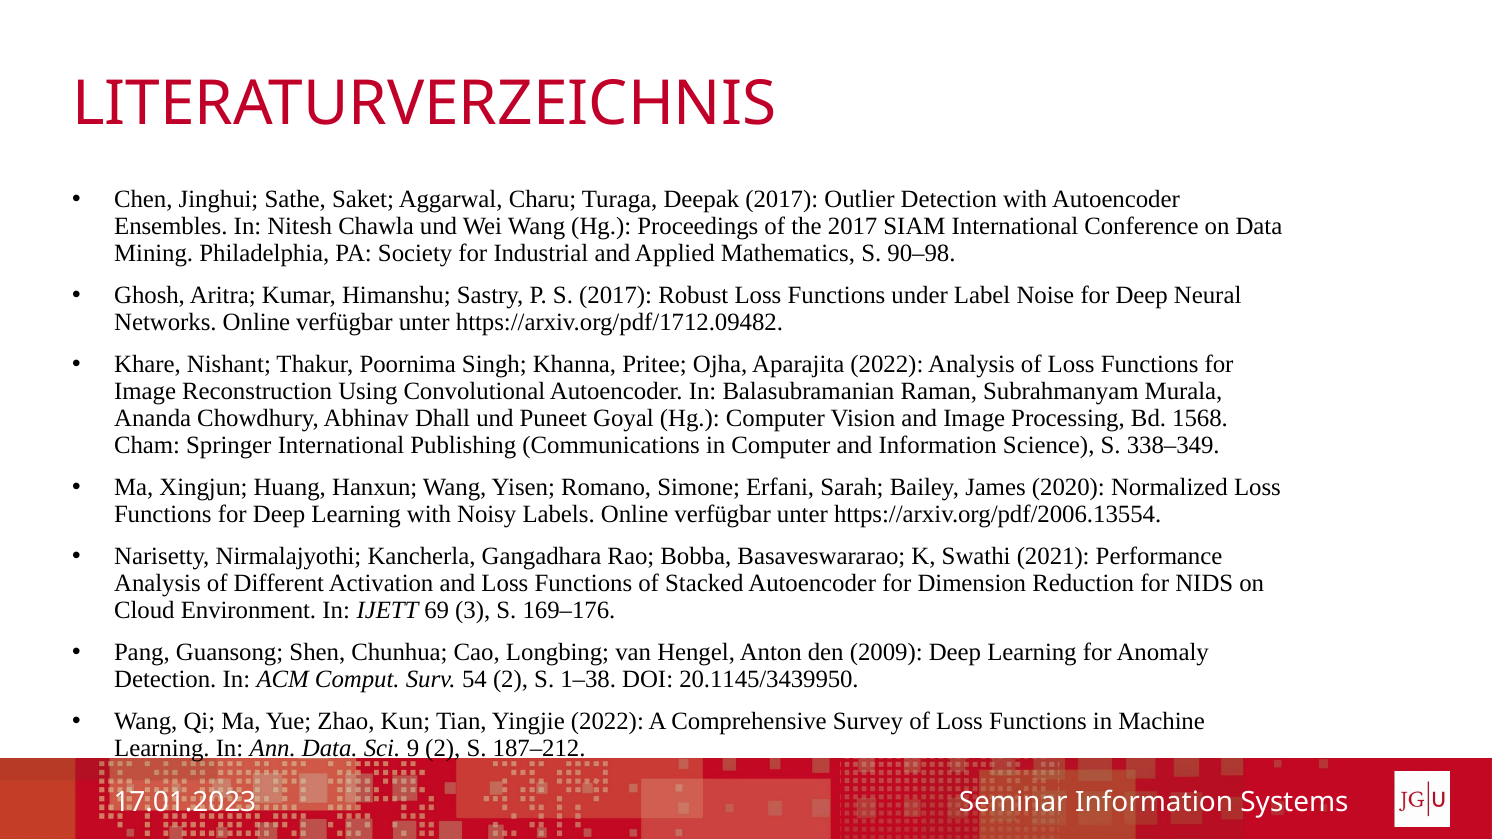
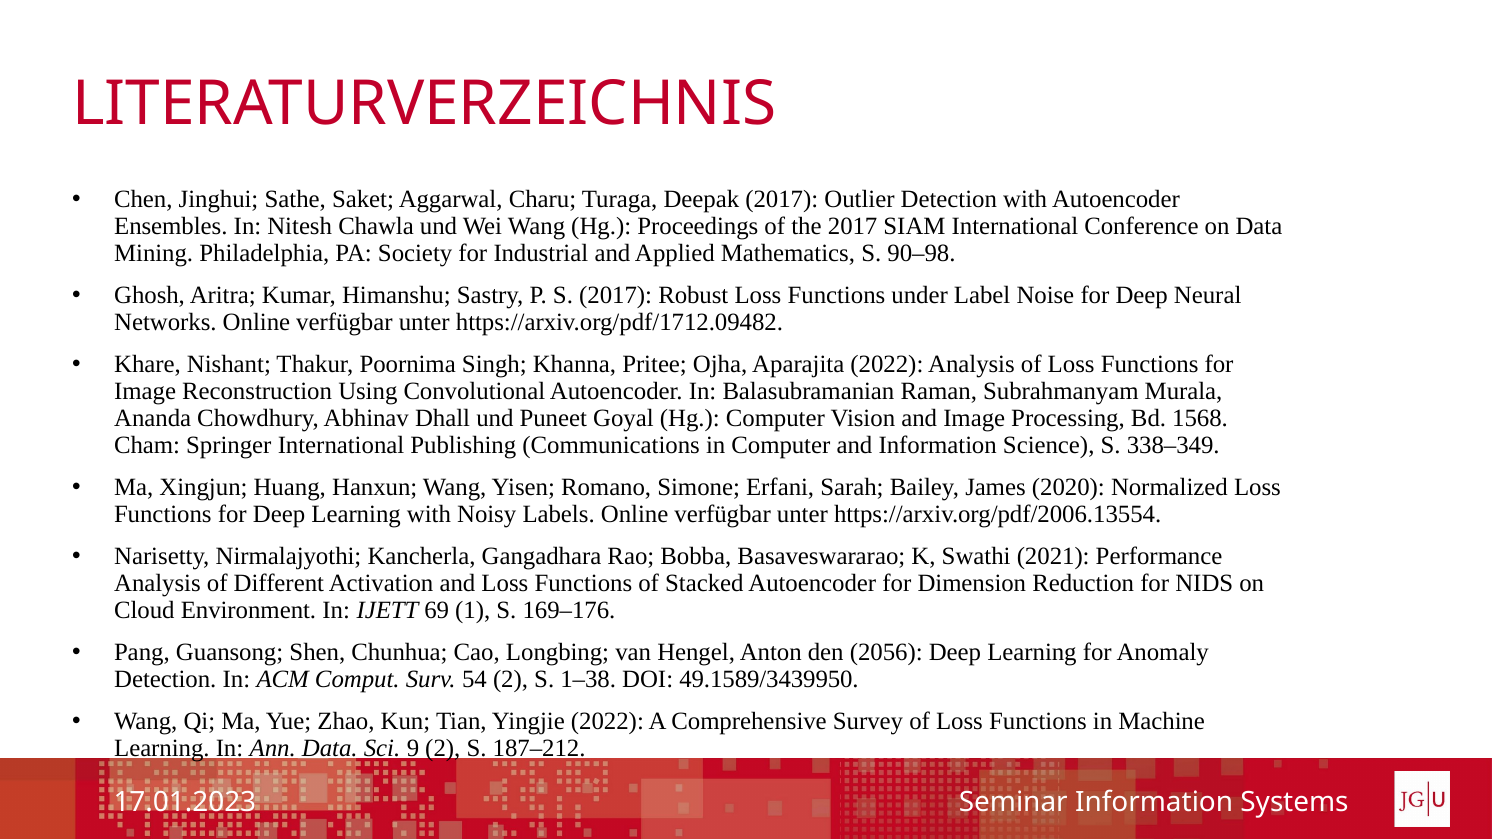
3: 3 -> 1
2009: 2009 -> 2056
20.1145/3439950: 20.1145/3439950 -> 49.1589/3439950
